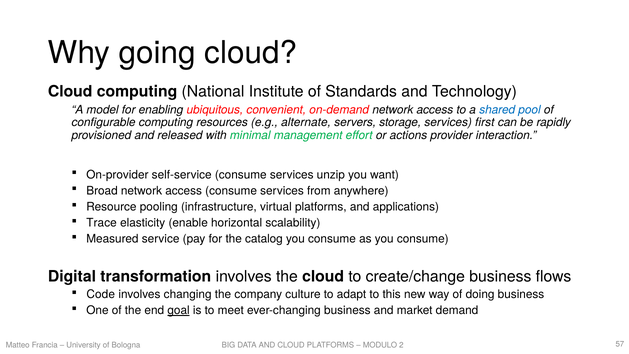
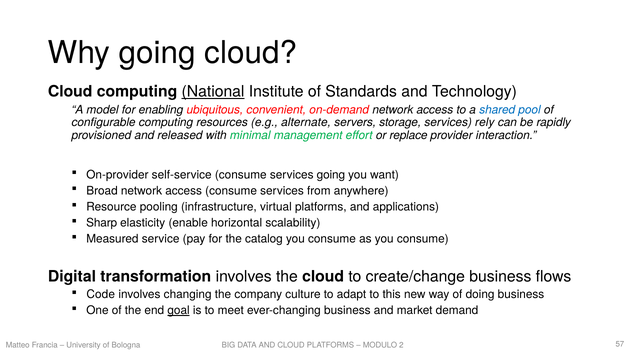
National underline: none -> present
first: first -> rely
actions: actions -> replace
services unzip: unzip -> going
Trace: Trace -> Sharp
